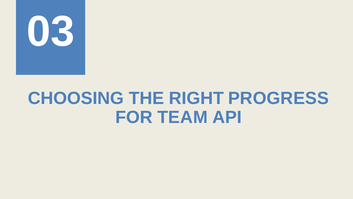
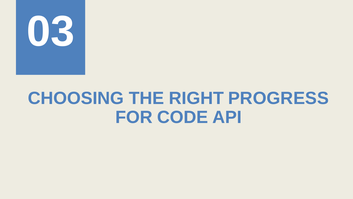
TEAM: TEAM -> CODE
